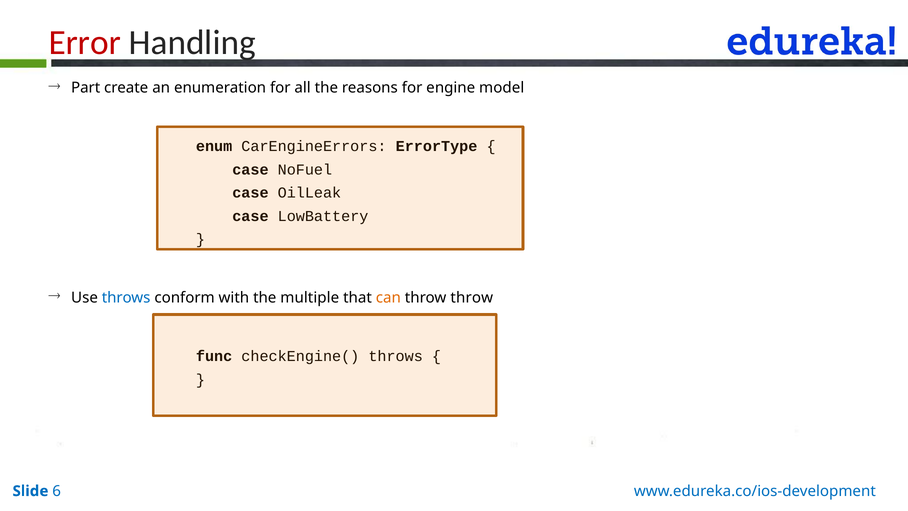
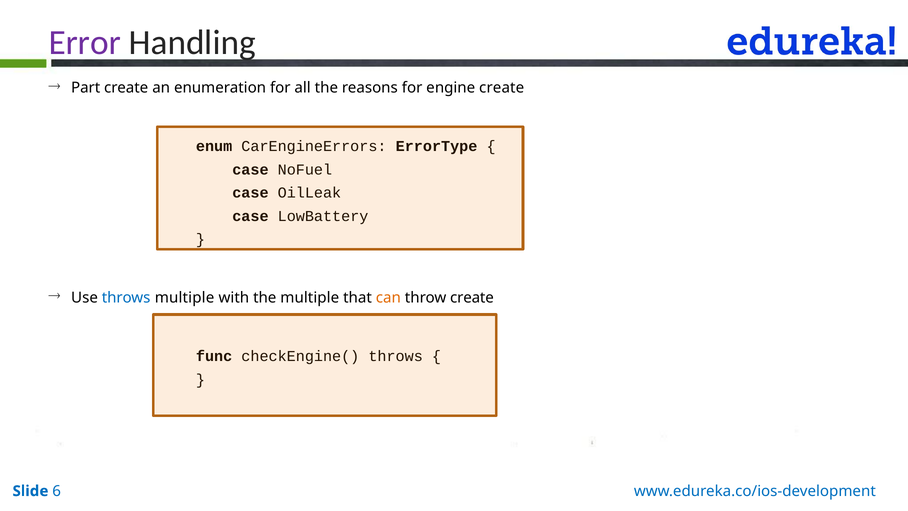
Error colour: red -> purple
engine model: model -> create
throws conform: conform -> multiple
throw throw: throw -> create
